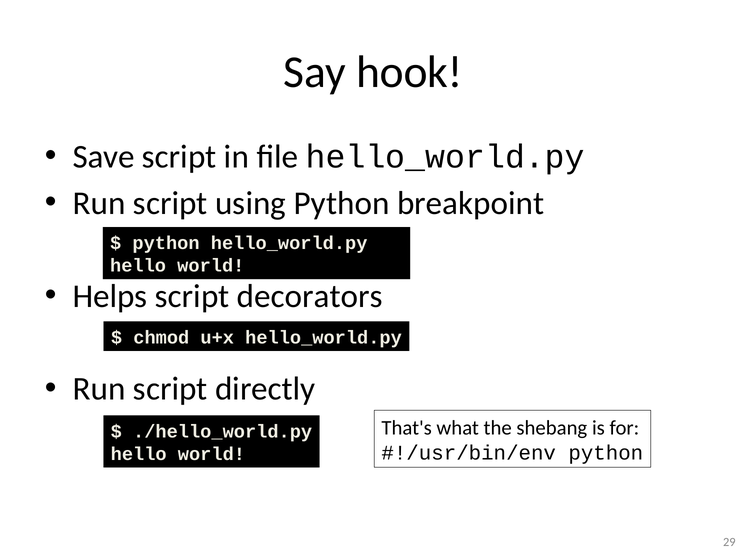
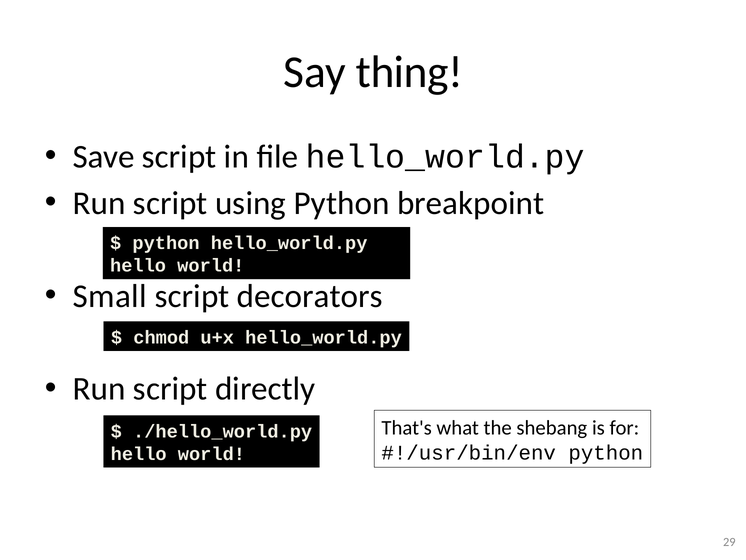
hook: hook -> thing
Helps: Helps -> Small
